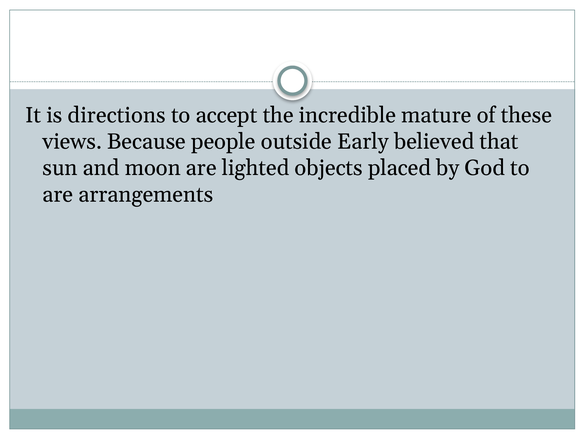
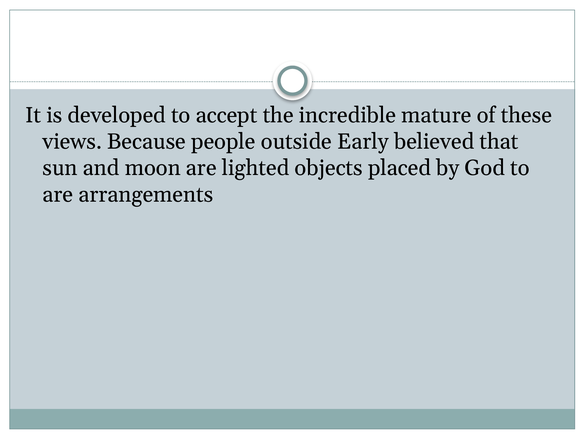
directions: directions -> developed
